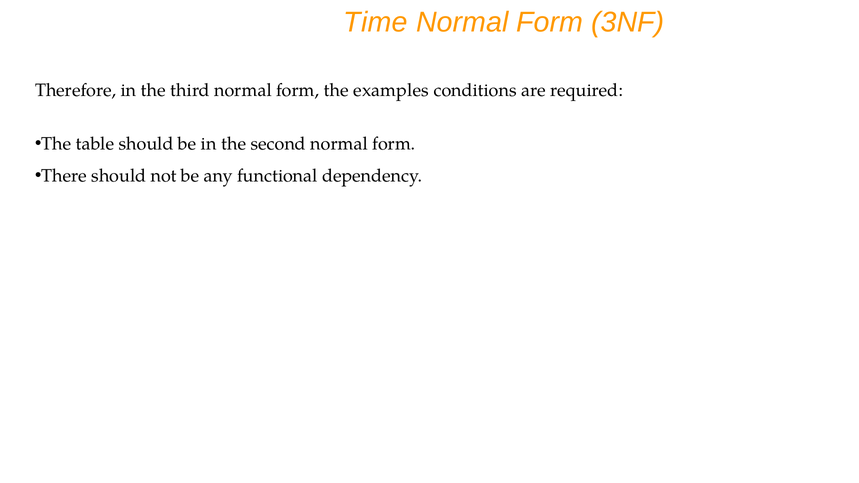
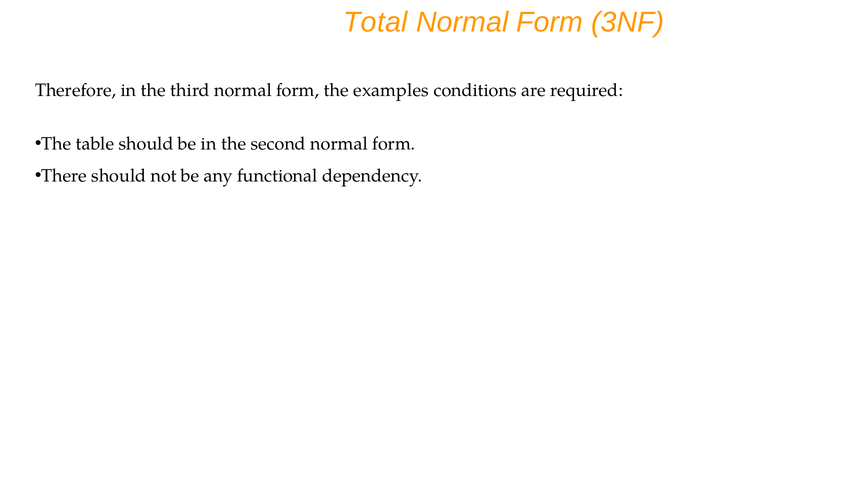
Time: Time -> Total
